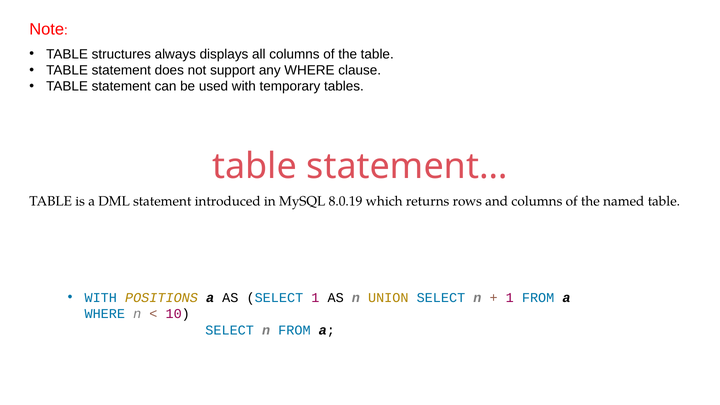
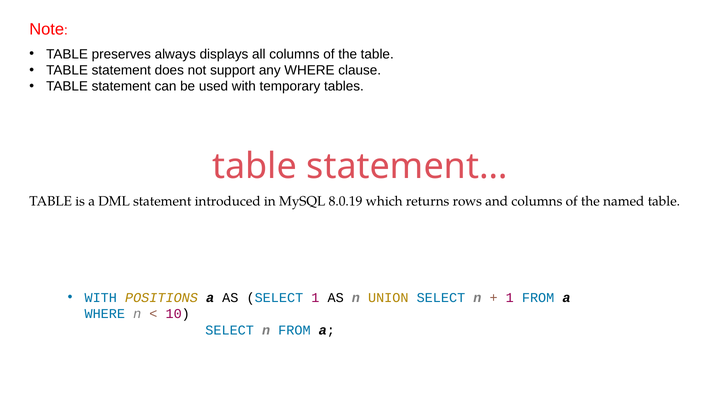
structures: structures -> preserves
